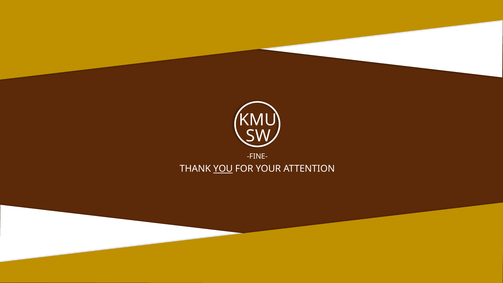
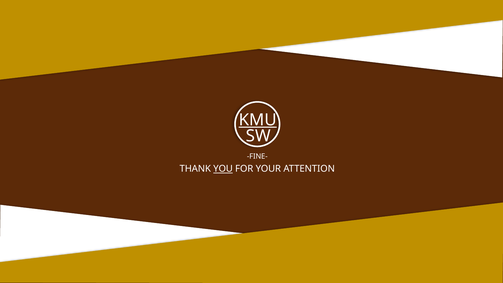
KMU underline: none -> present
